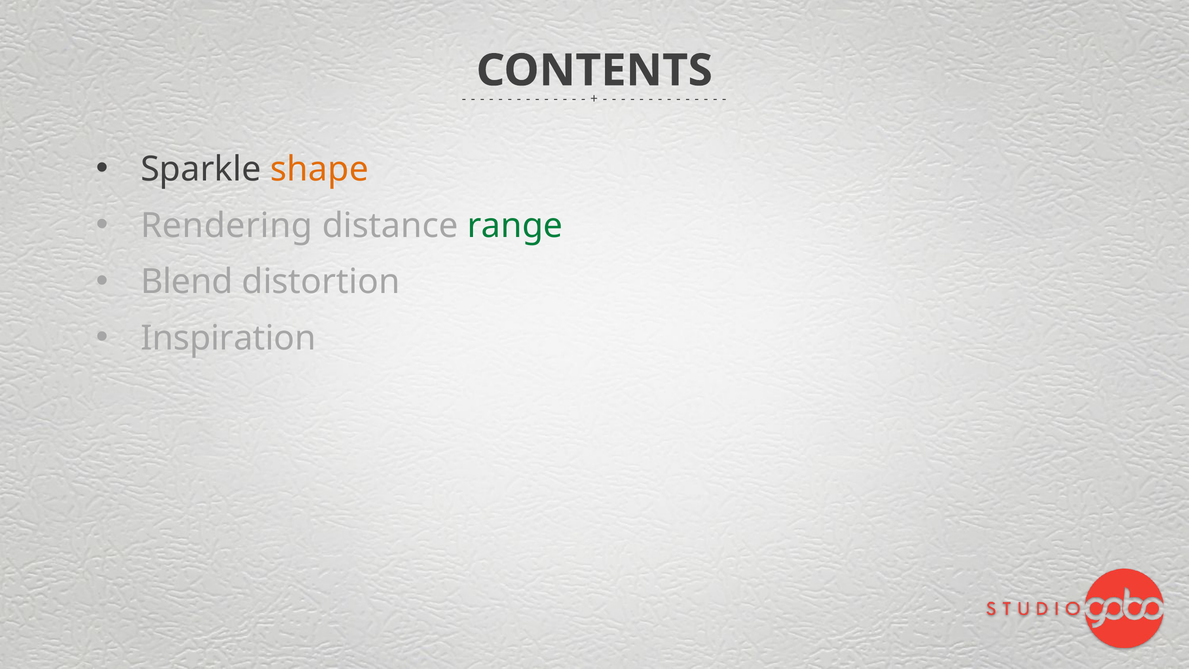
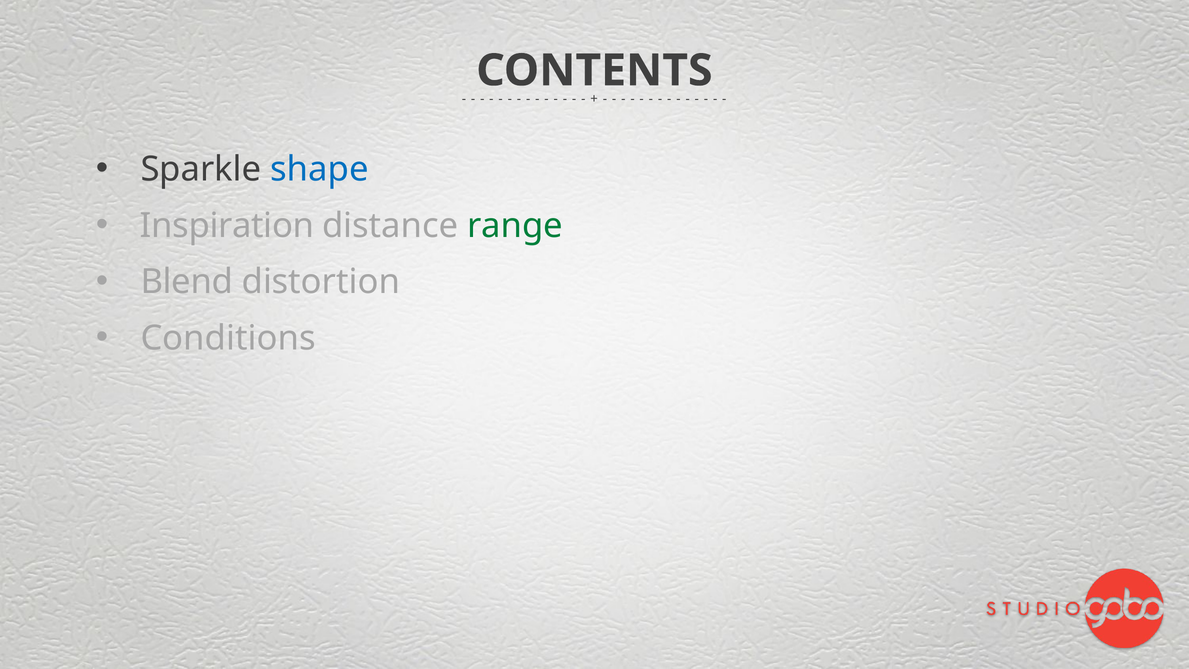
shape colour: orange -> blue
Rendering: Rendering -> Inspiration
Inspiration: Inspiration -> Conditions
